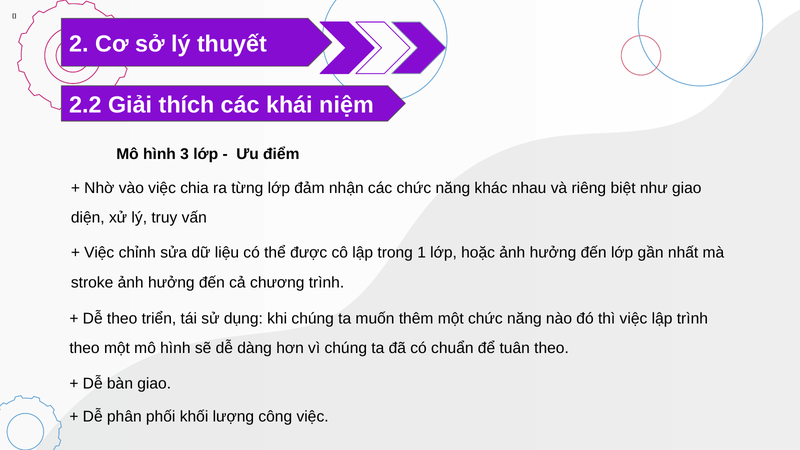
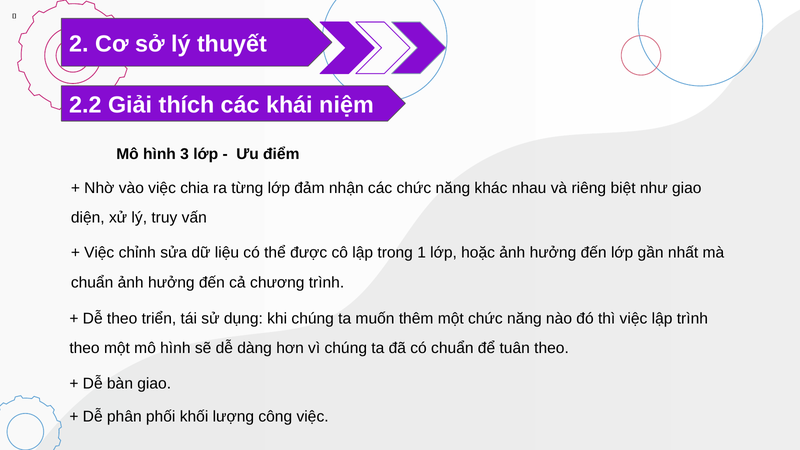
stroke at (92, 283): stroke -> chuẩn
